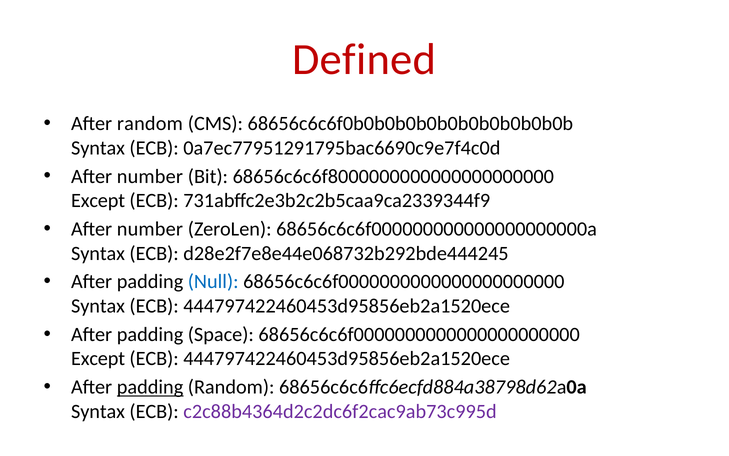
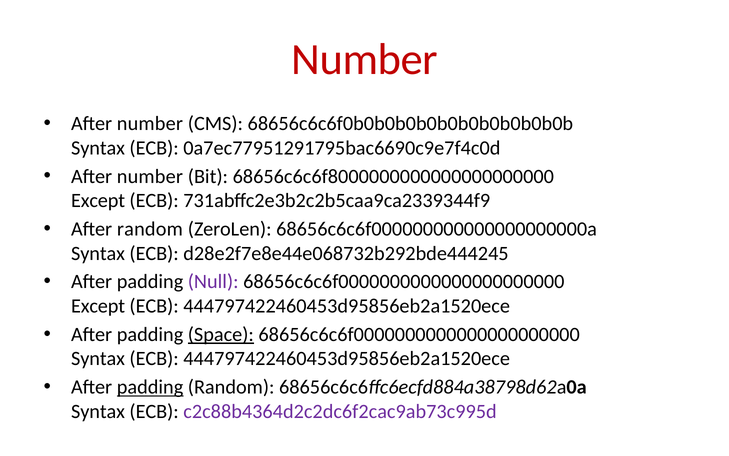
Defined at (364, 59): Defined -> Number
random at (150, 124): random -> number
number at (150, 229): number -> random
Null colour: blue -> purple
Syntax at (98, 306): Syntax -> Except
Space underline: none -> present
Except at (98, 359): Except -> Syntax
